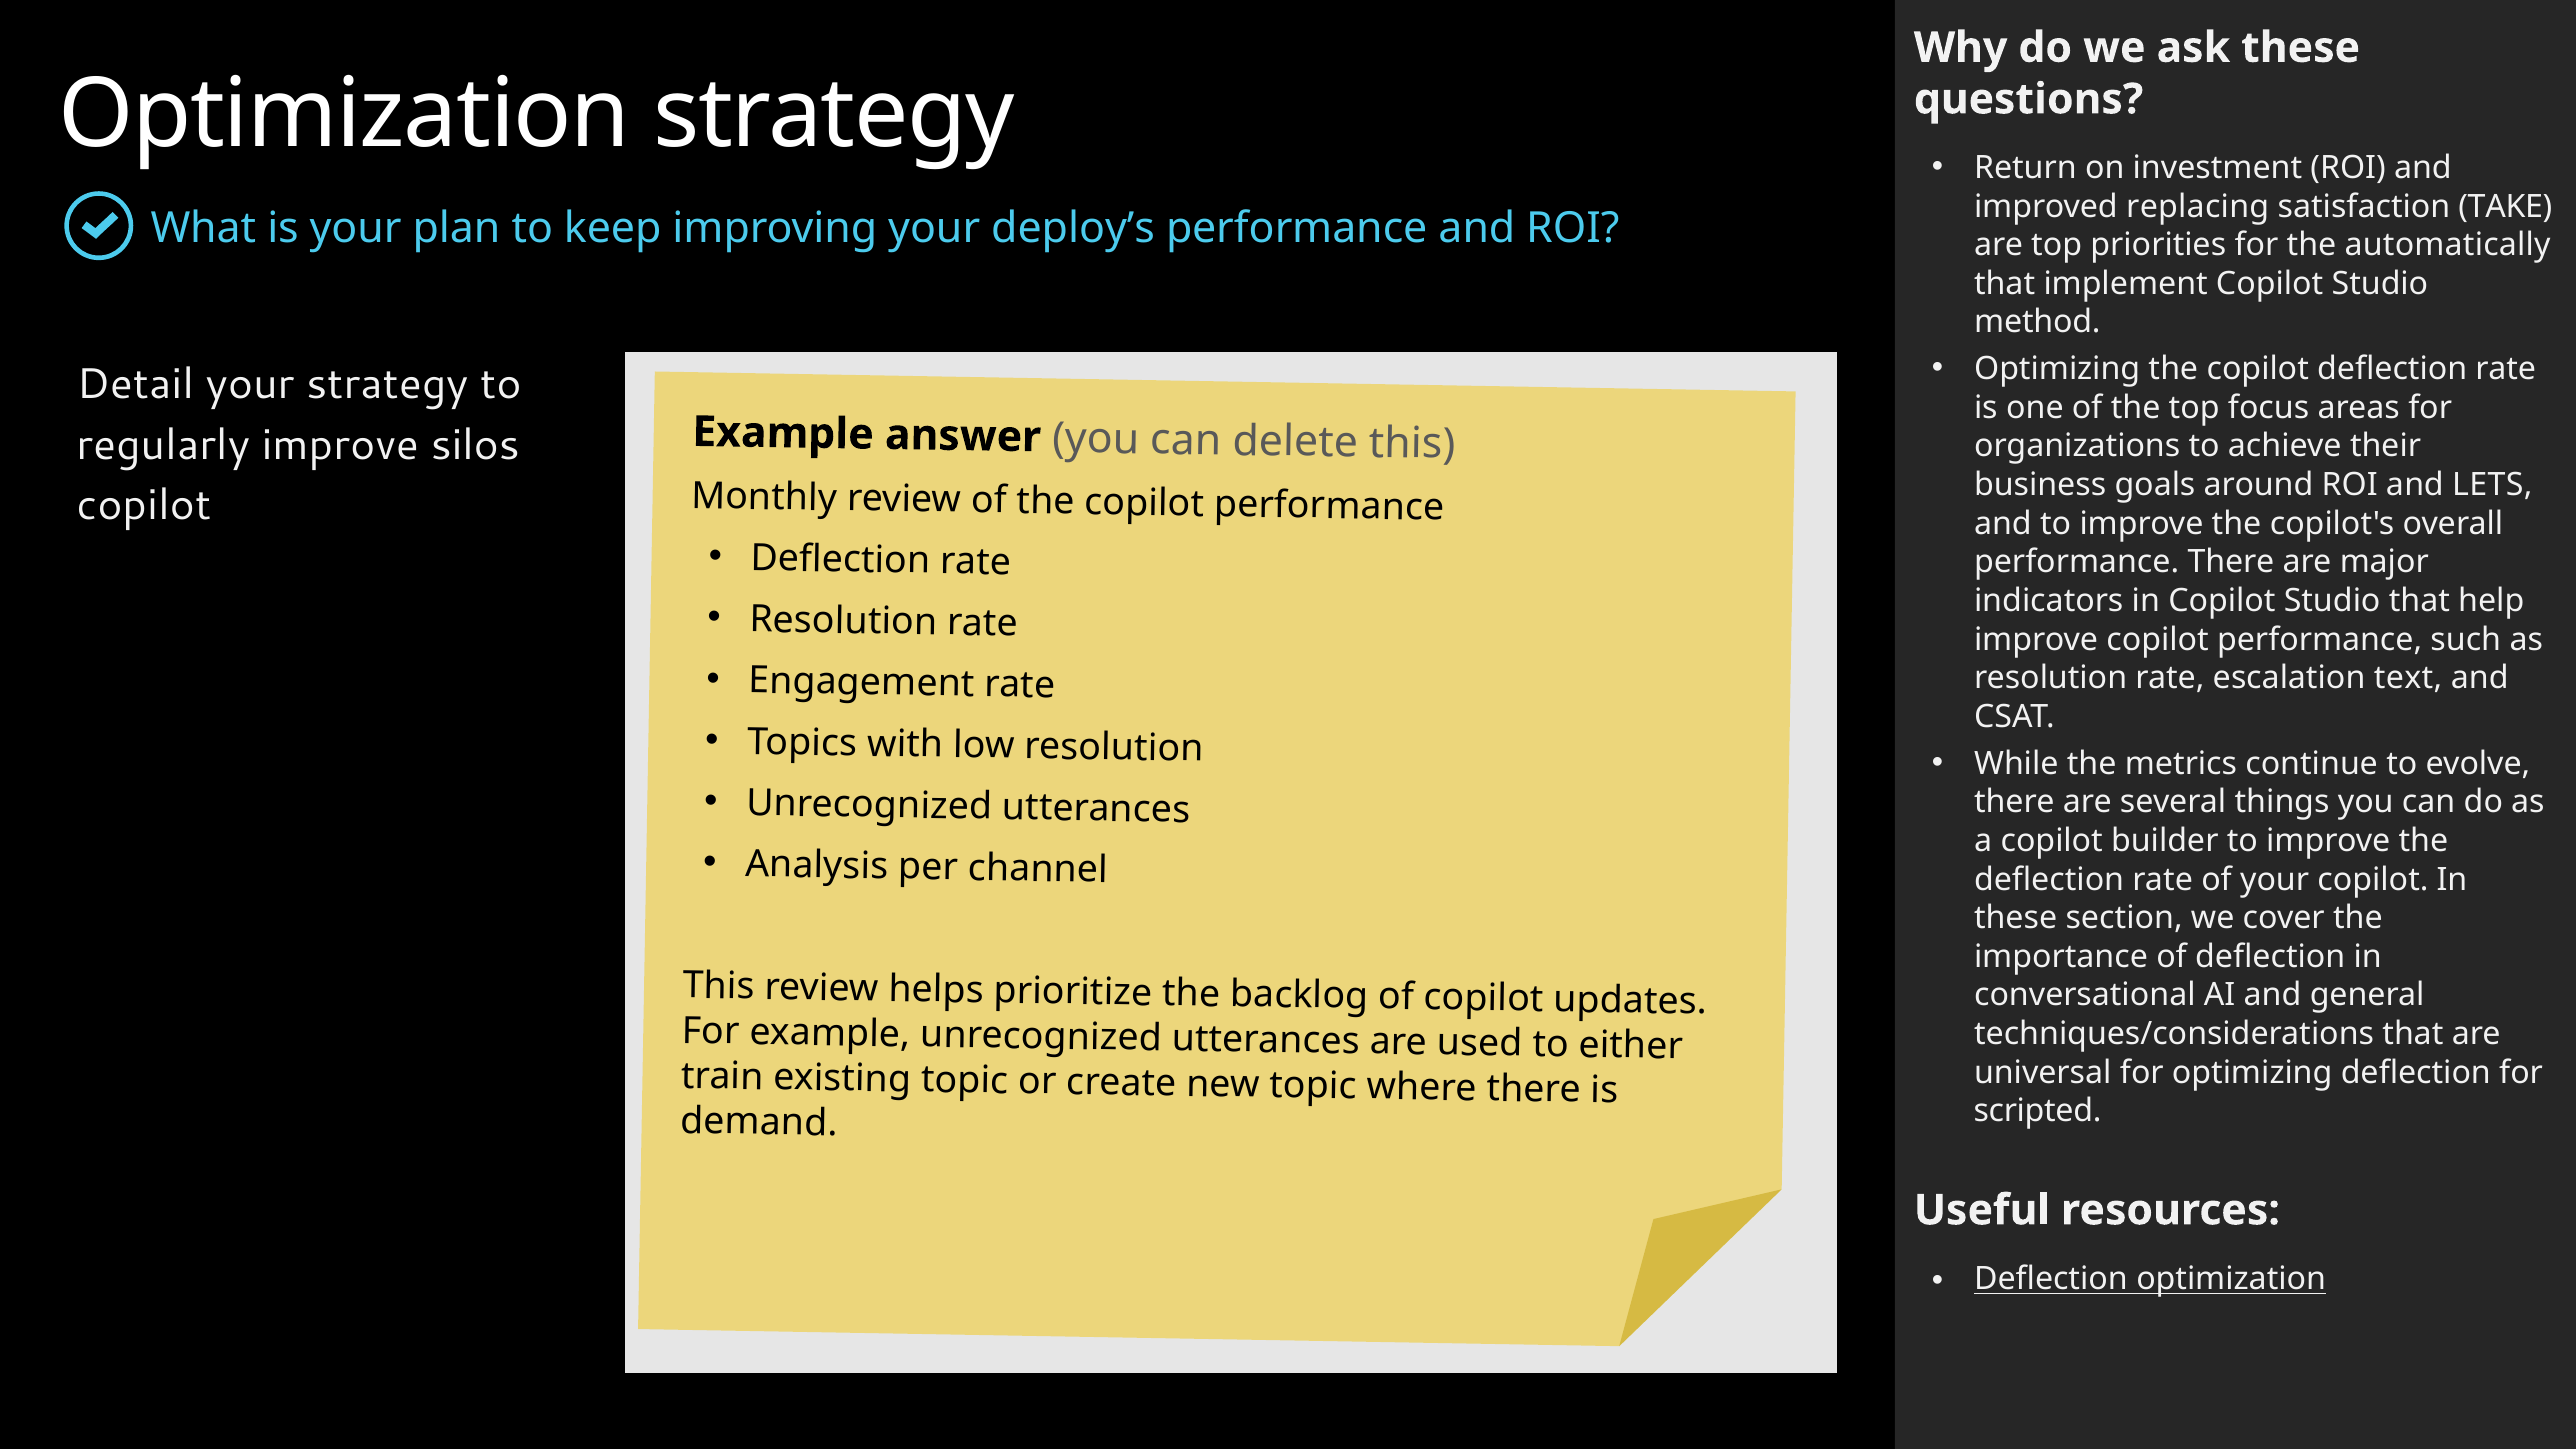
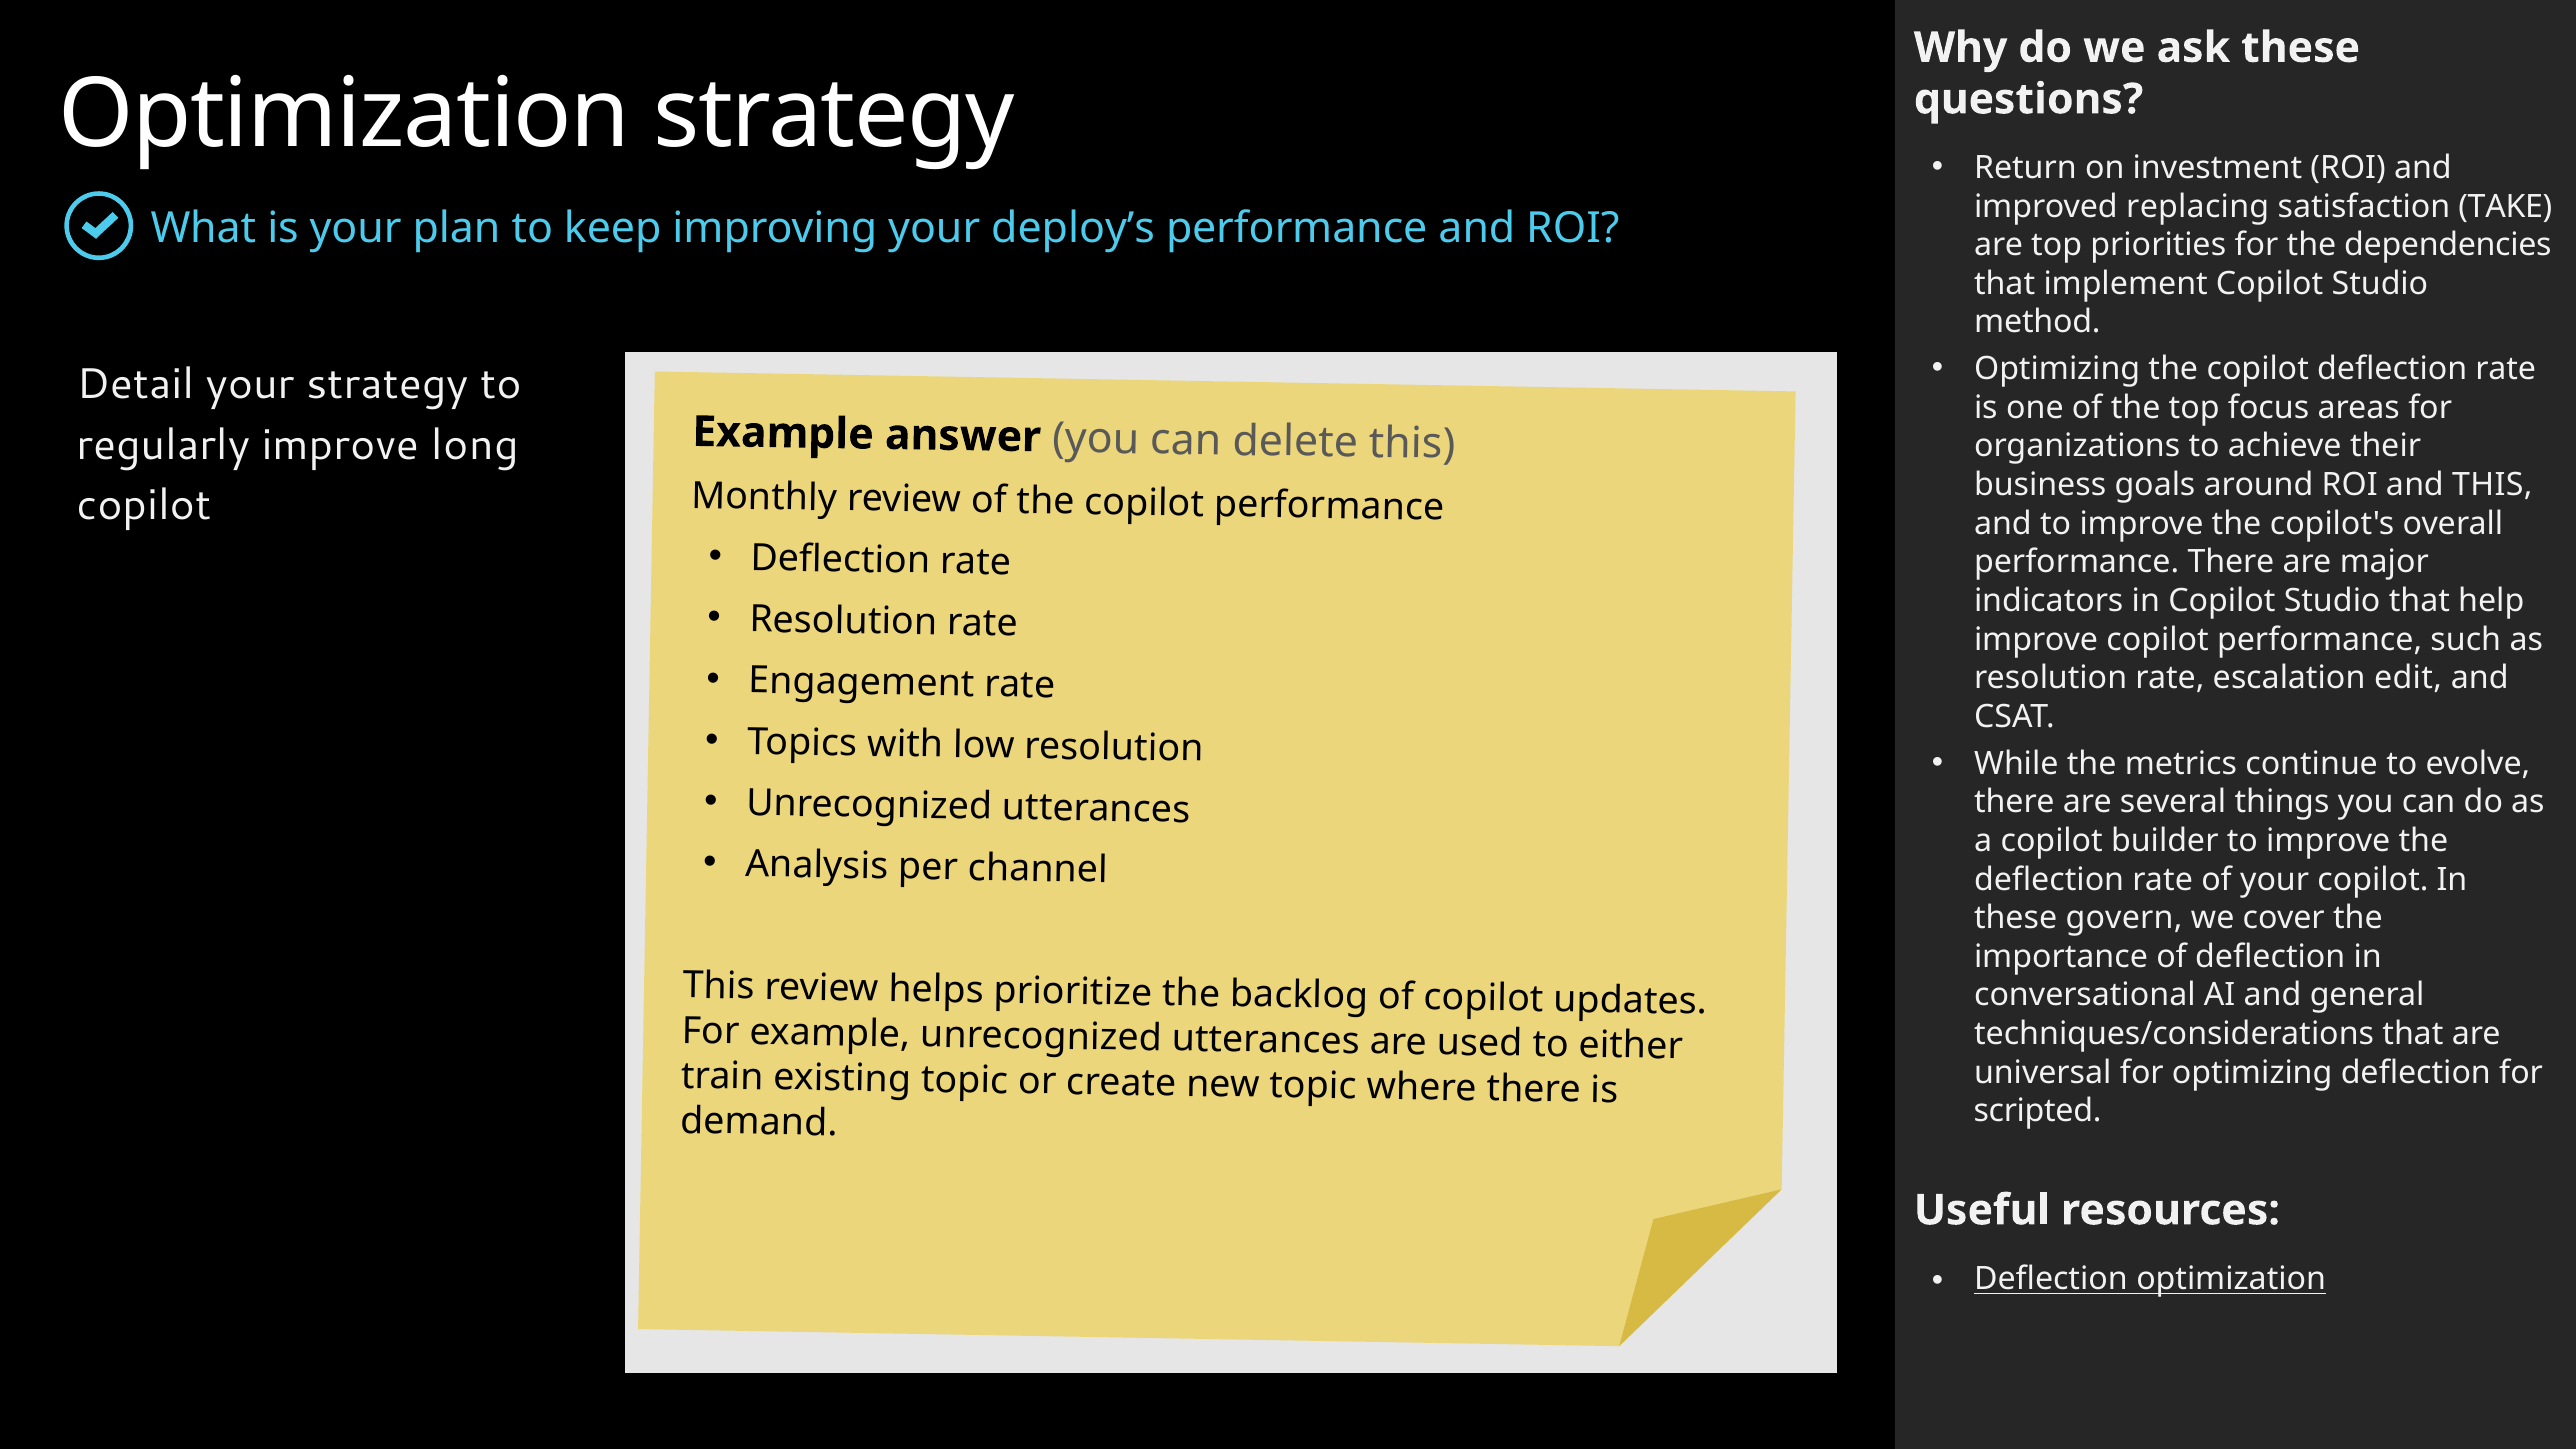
automatically: automatically -> dependencies
silos: silos -> long
and LETS: LETS -> THIS
text: text -> edit
section: section -> govern
